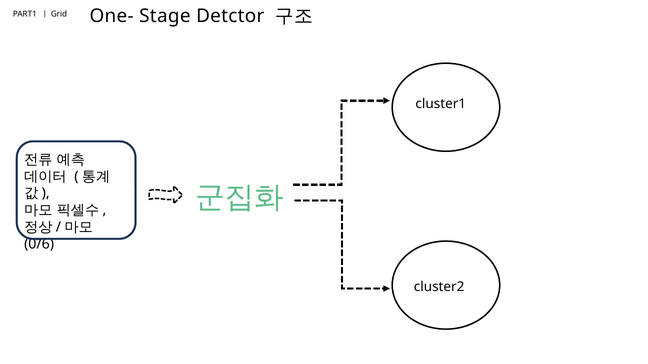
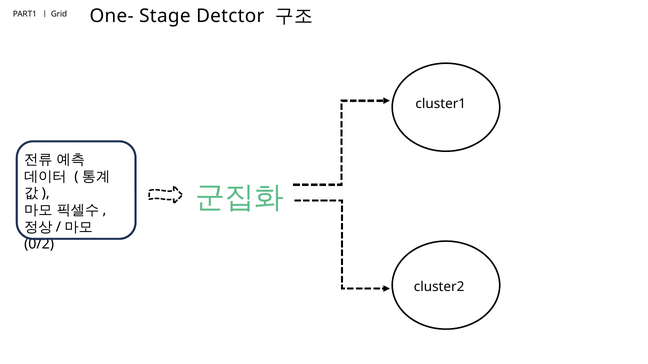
0/6: 0/6 -> 0/2
